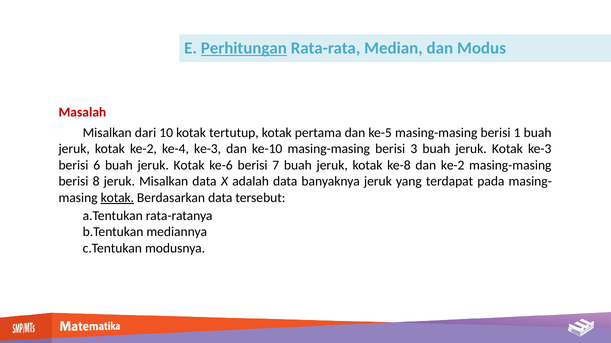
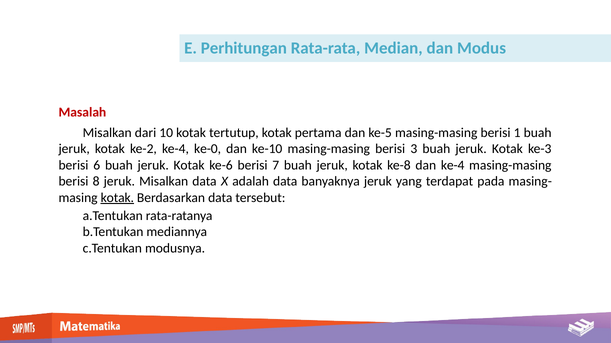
Perhitungan underline: present -> none
ke-4 ke-3: ke-3 -> ke-0
dan ke-2: ke-2 -> ke-4
